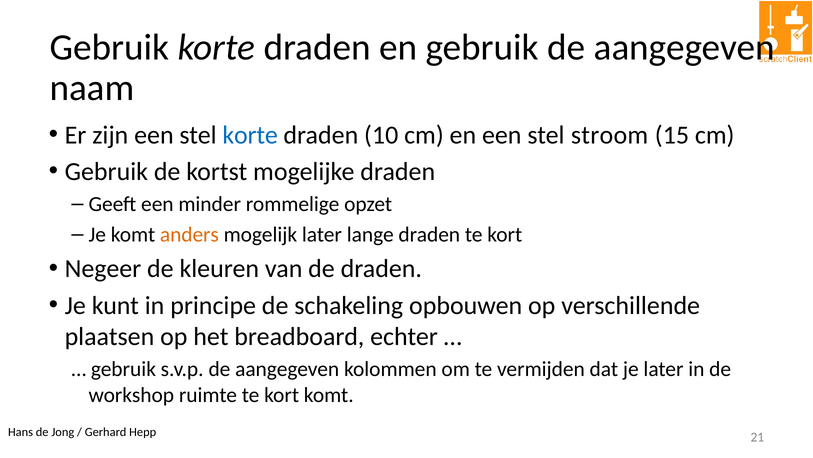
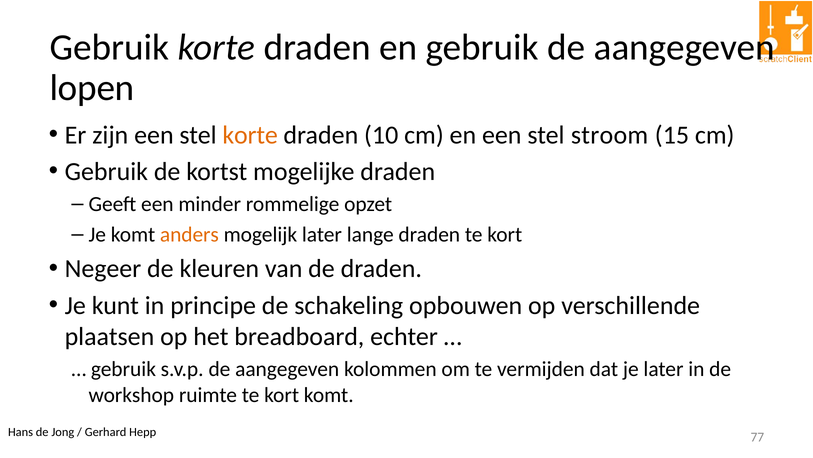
naam: naam -> lopen
korte at (250, 135) colour: blue -> orange
21: 21 -> 77
